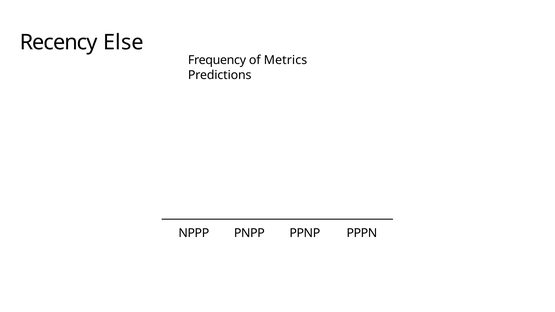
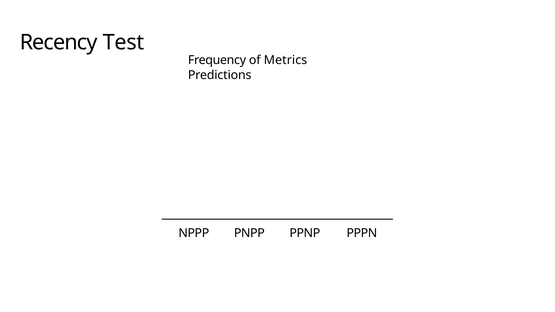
Else: Else -> Test
